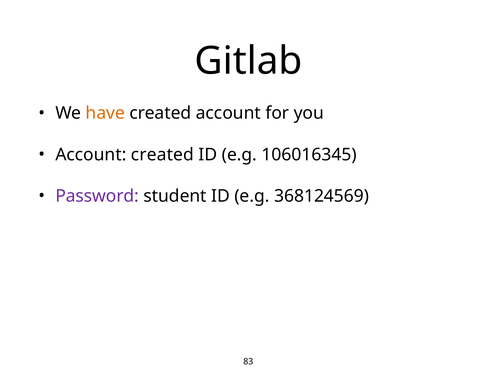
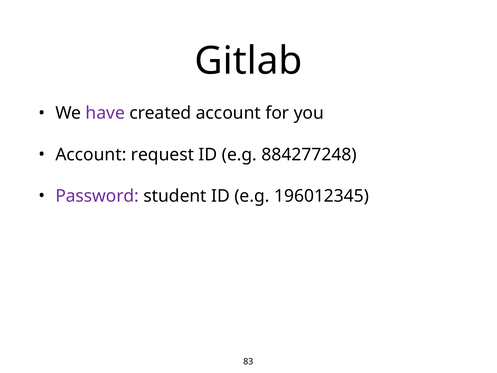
have colour: orange -> purple
Account created: created -> request
106016345: 106016345 -> 884277248
368124569: 368124569 -> 196012345
